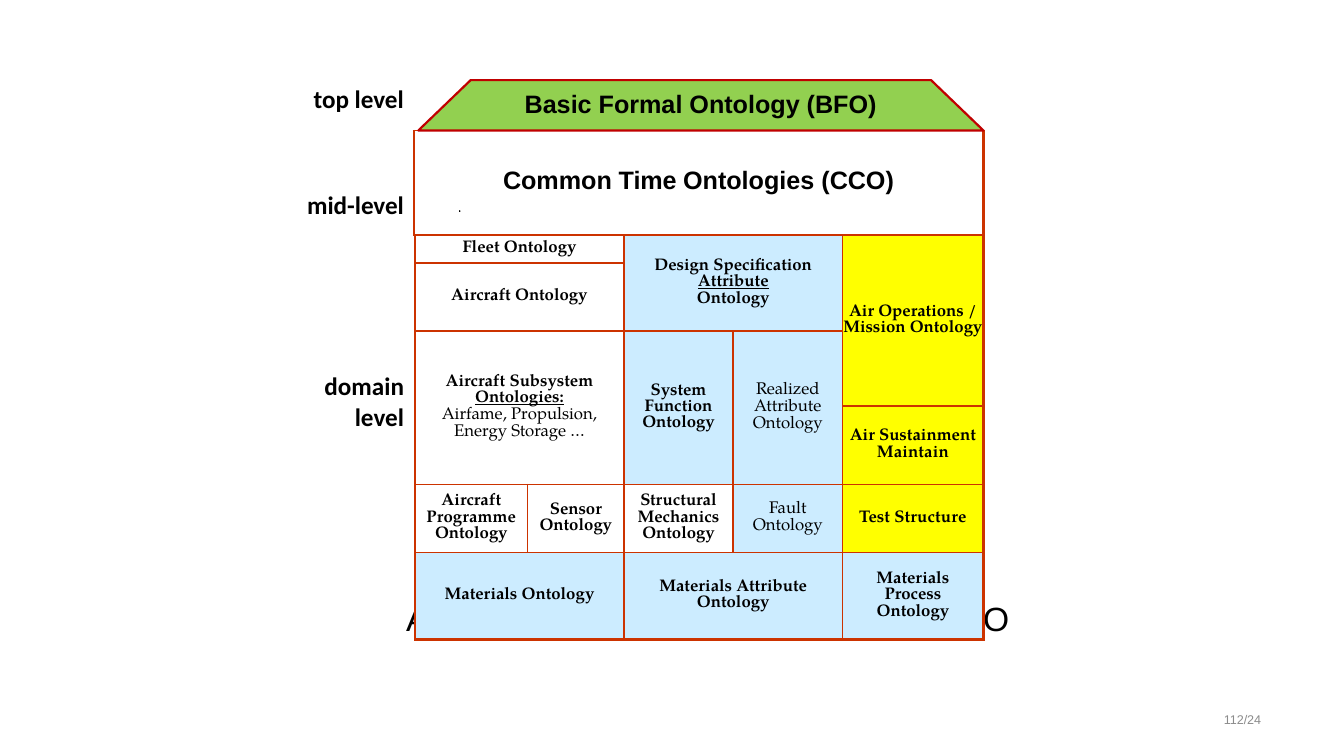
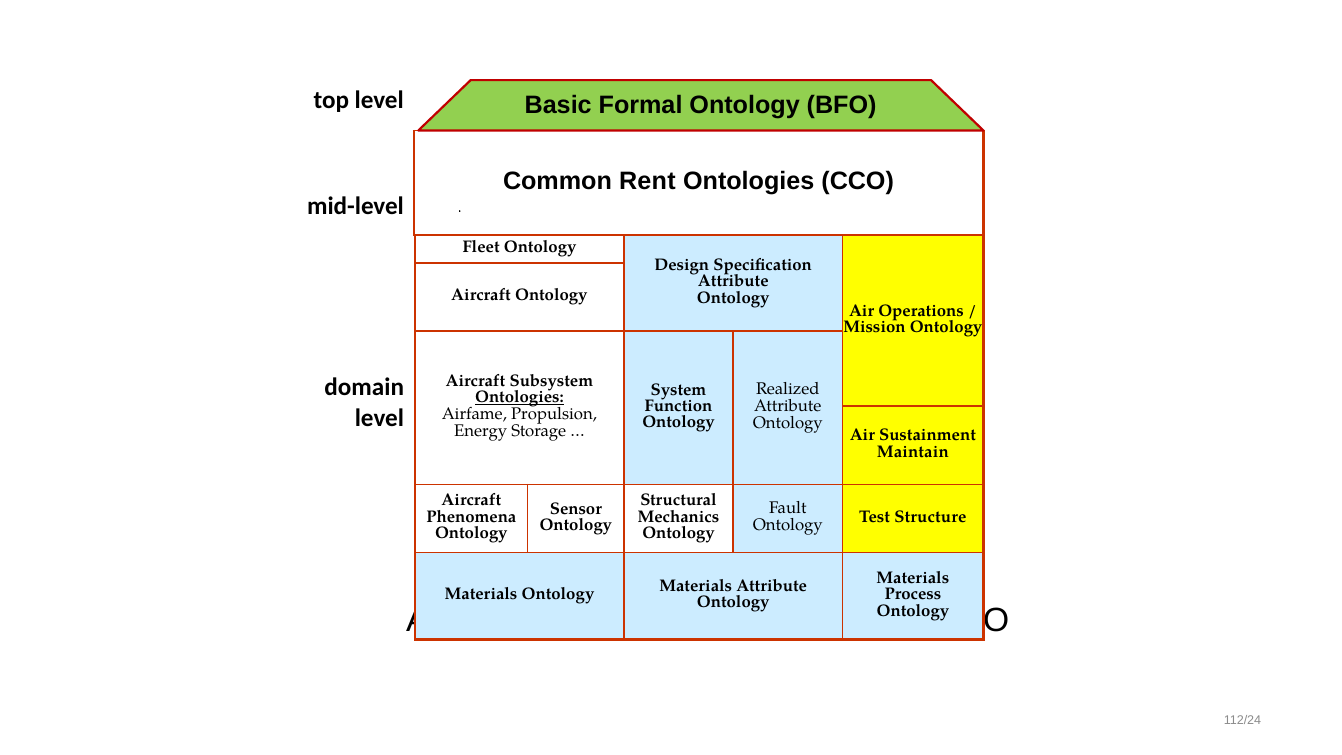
Time: Time -> Rent
Attribute at (733, 281) underline: present -> none
Programme: Programme -> Phenomena
